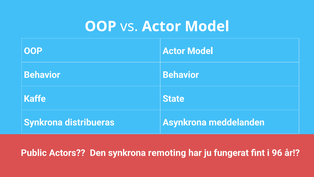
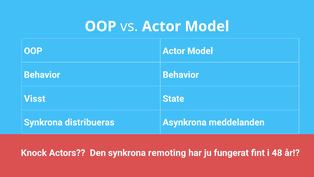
Kaffe: Kaffe -> Visst
Public: Public -> Knock
96: 96 -> 48
